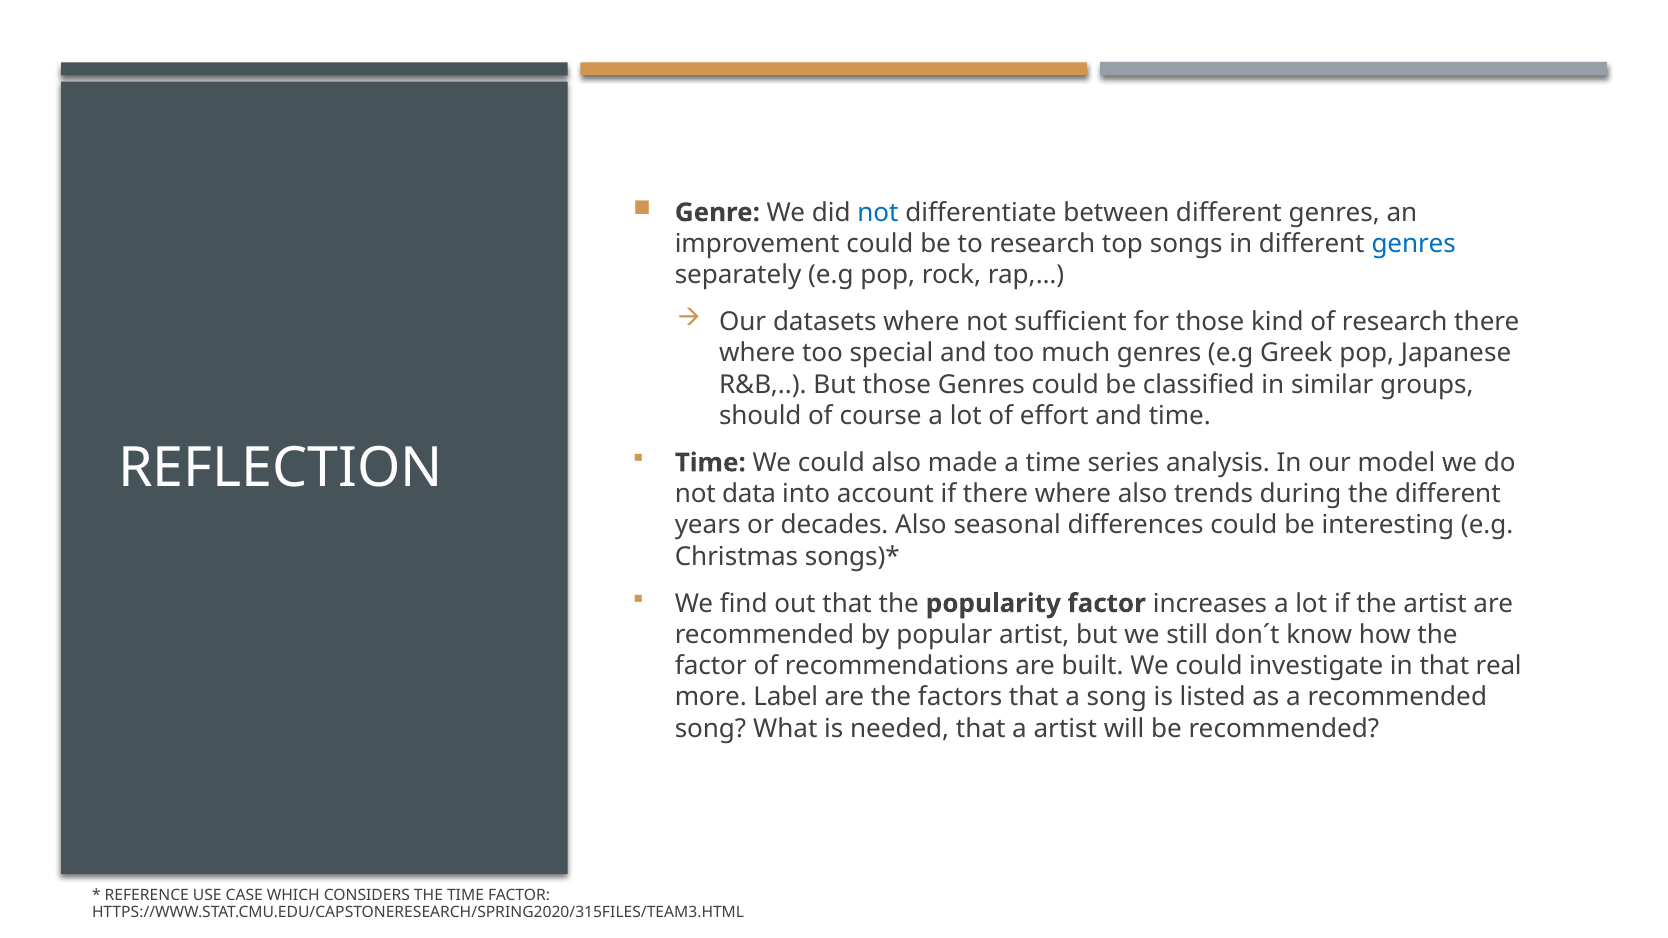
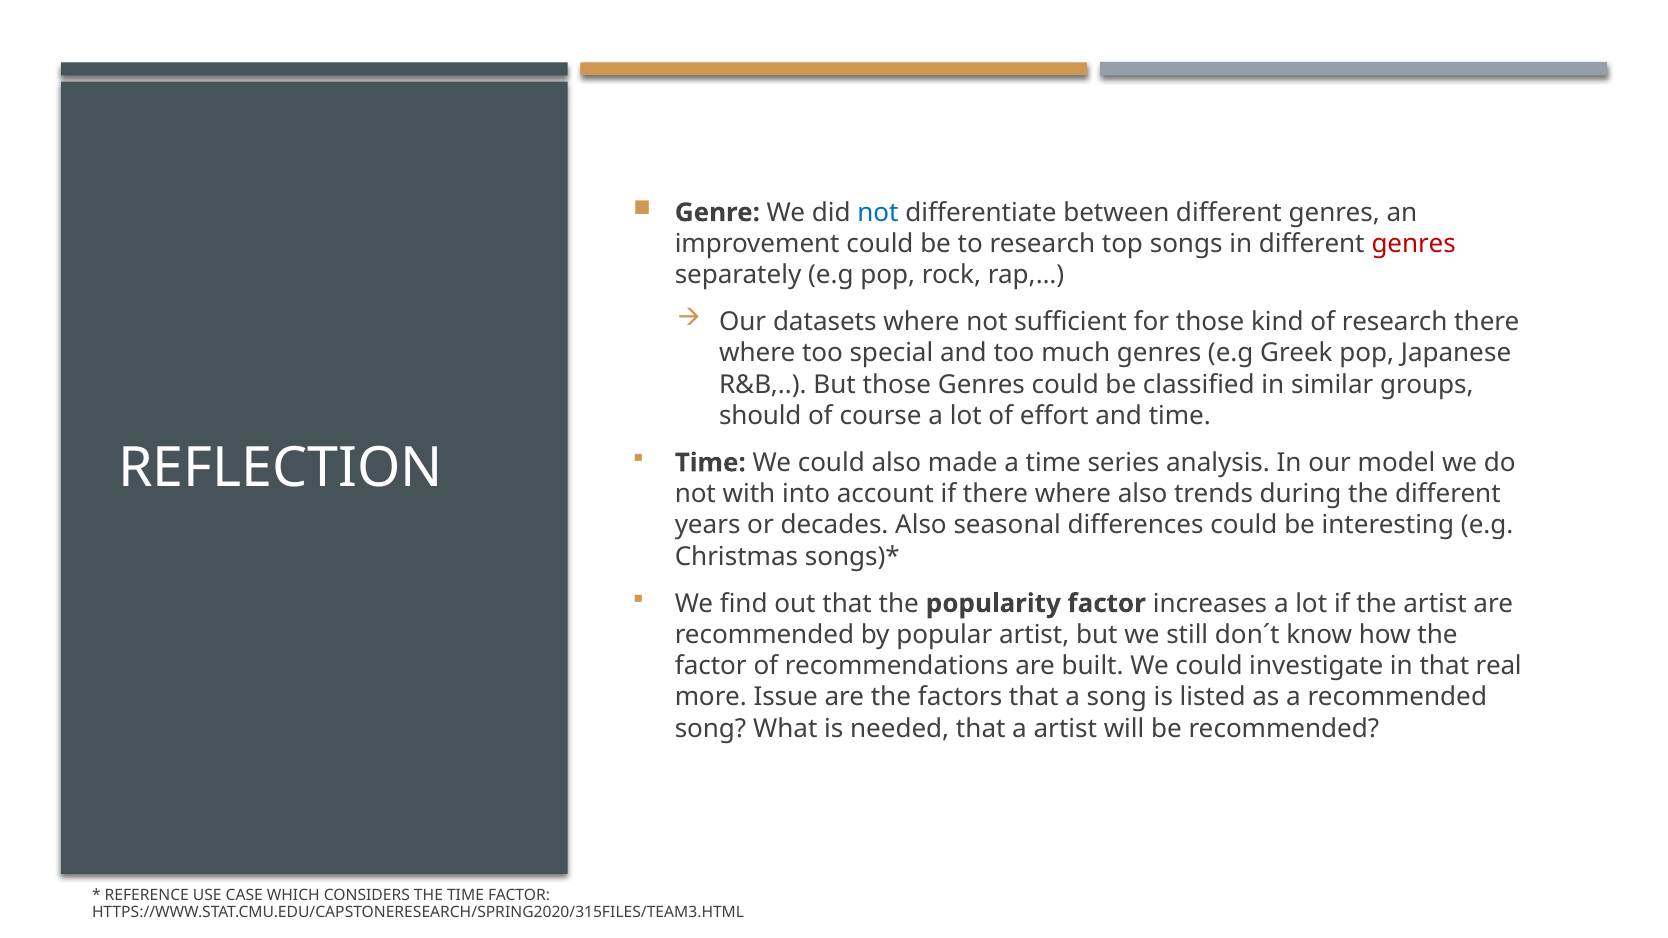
genres at (1414, 244) colour: blue -> red
data: data -> with
Label: Label -> Issue
